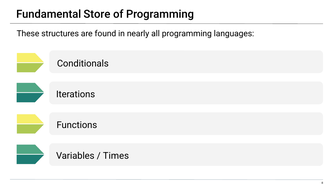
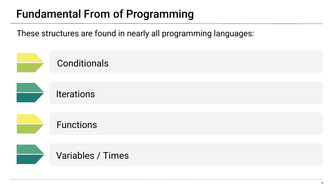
Store: Store -> From
